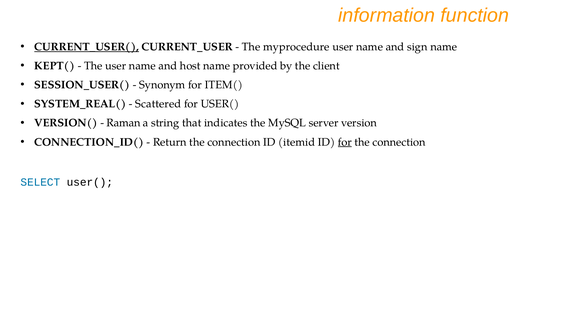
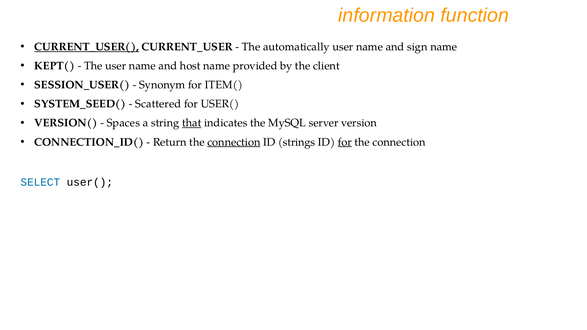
myprocedure: myprocedure -> automatically
SYSTEM_REAL(: SYSTEM_REAL( -> SYSTEM_SEED(
Raman: Raman -> Spaces
that underline: none -> present
connection at (234, 142) underline: none -> present
itemid: itemid -> strings
